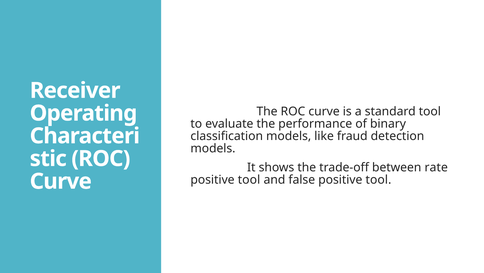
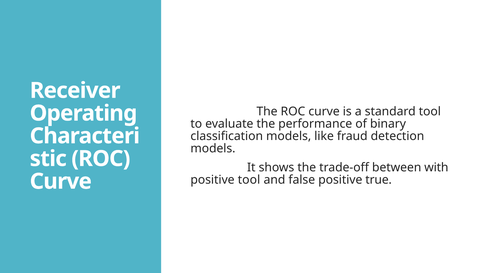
rate: rate -> with
false positive tool: tool -> true
